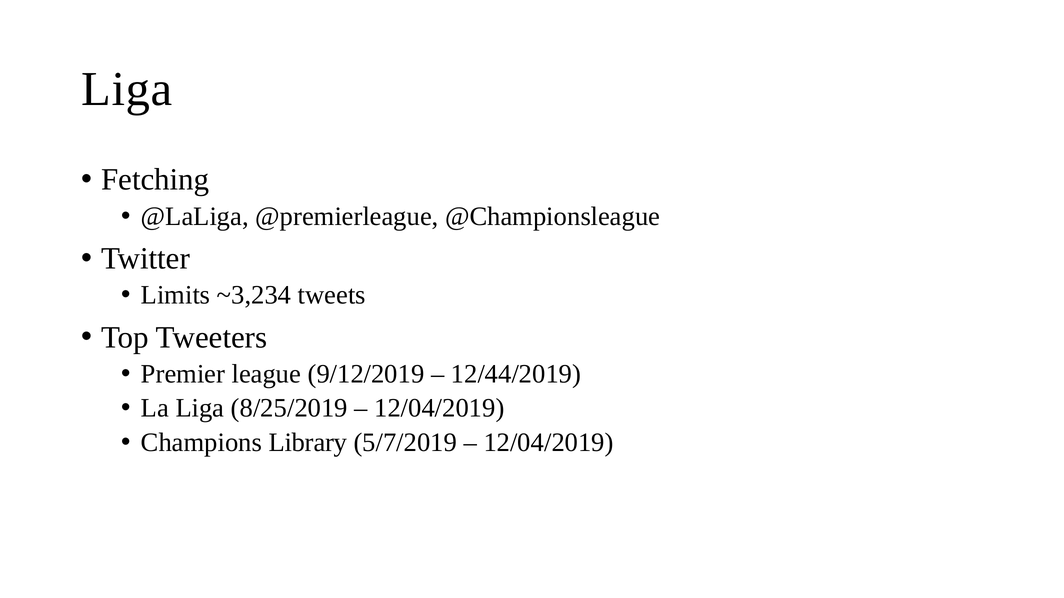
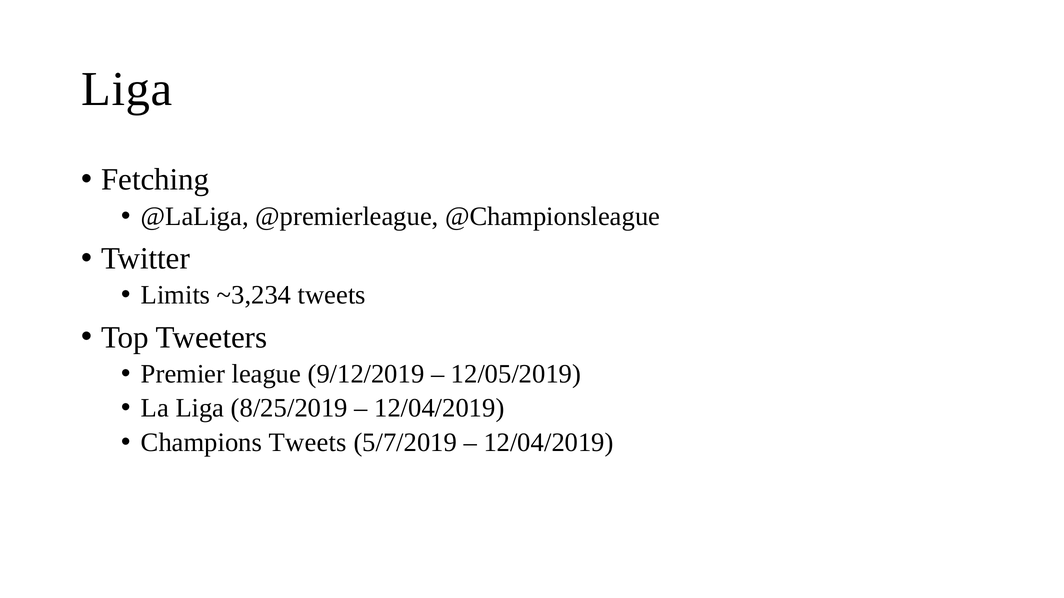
12/44/2019: 12/44/2019 -> 12/05/2019
Champions Library: Library -> Tweets
